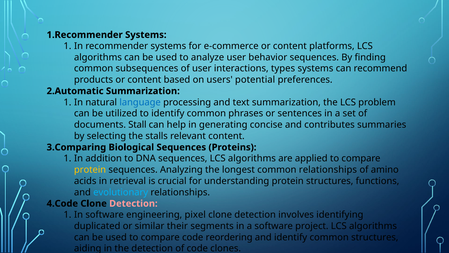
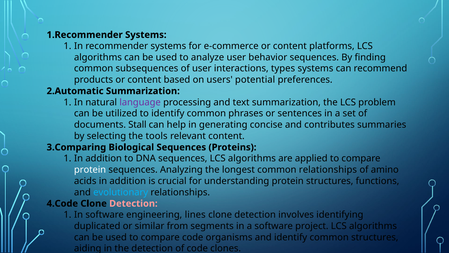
language colour: blue -> purple
stalls: stalls -> tools
protein at (90, 170) colour: yellow -> white
acids in retrieval: retrieval -> addition
pixel: pixel -> lines
their: their -> from
reordering: reordering -> organisms
